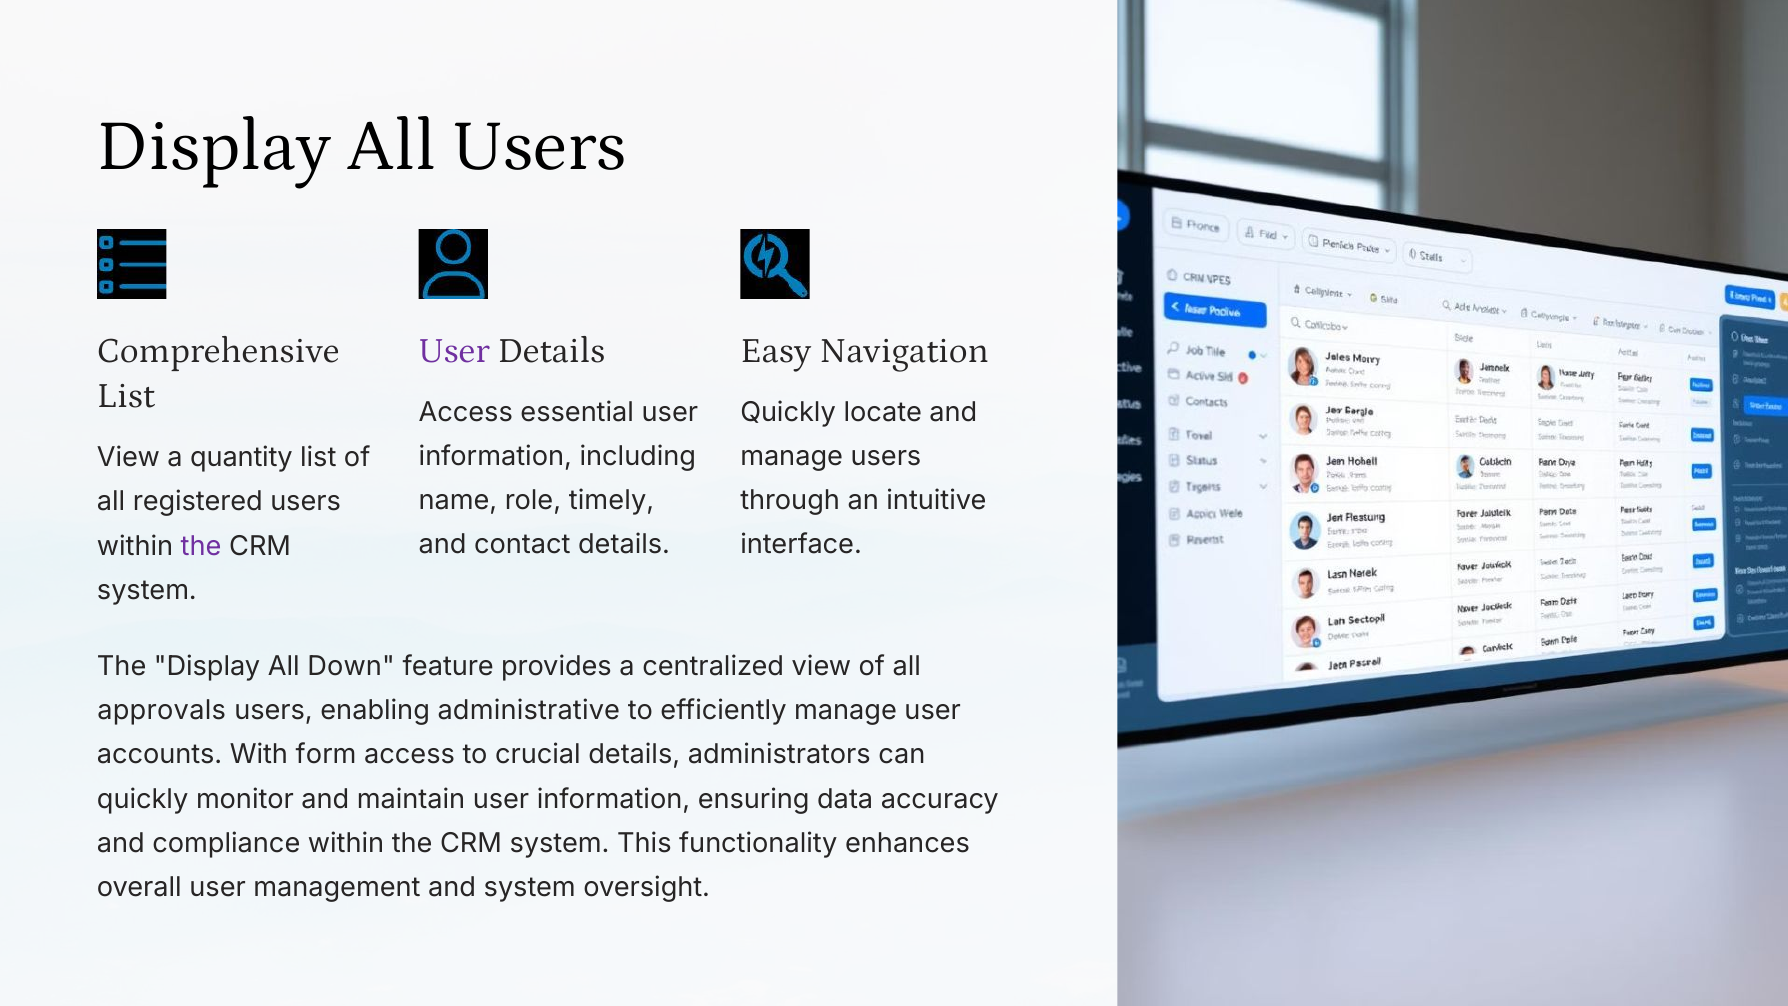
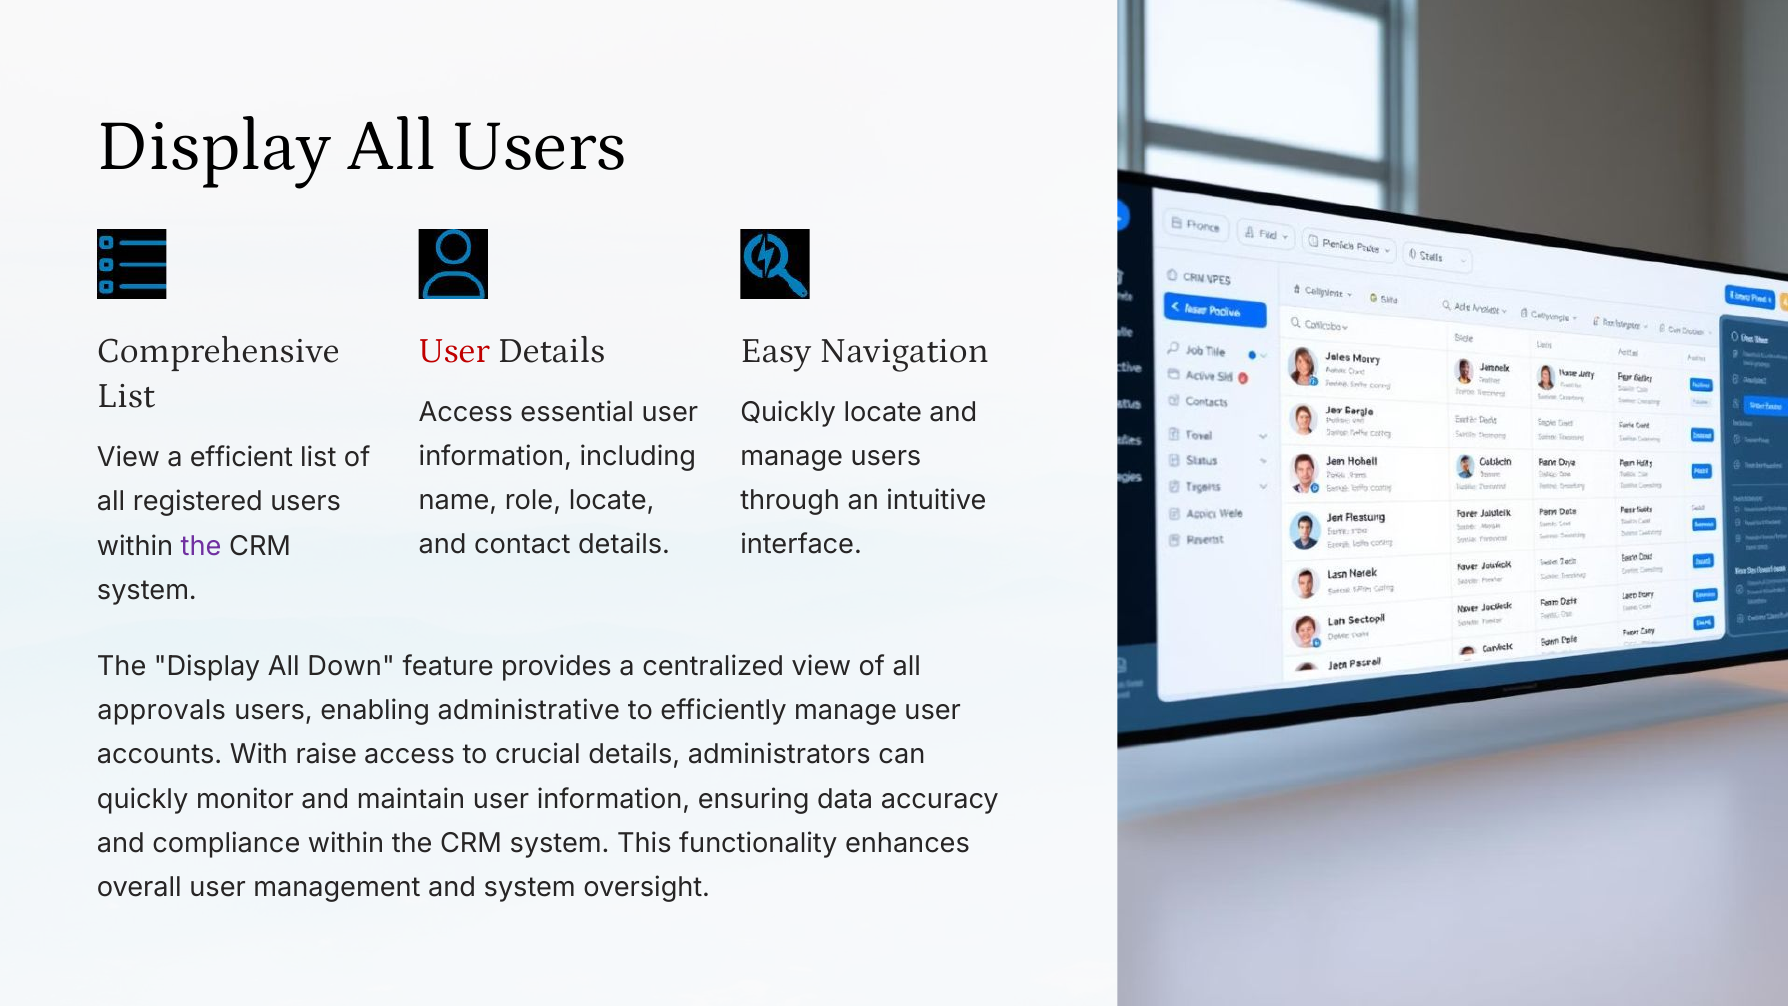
User at (454, 351) colour: purple -> red
quantity: quantity -> efficient
role timely: timely -> locate
form: form -> raise
